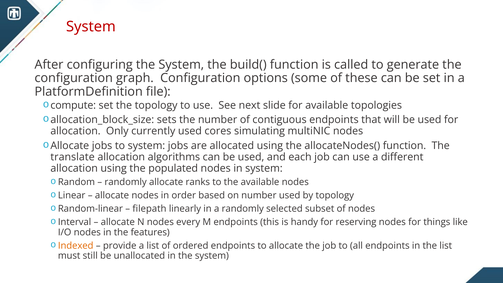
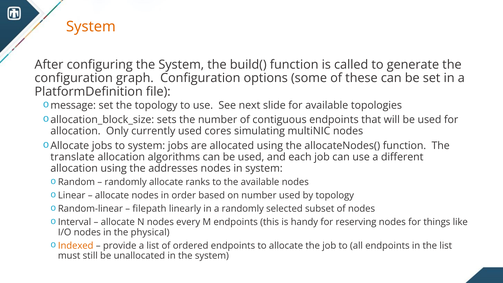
System at (91, 27) colour: red -> orange
compute: compute -> message
populated: populated -> addresses
features: features -> physical
